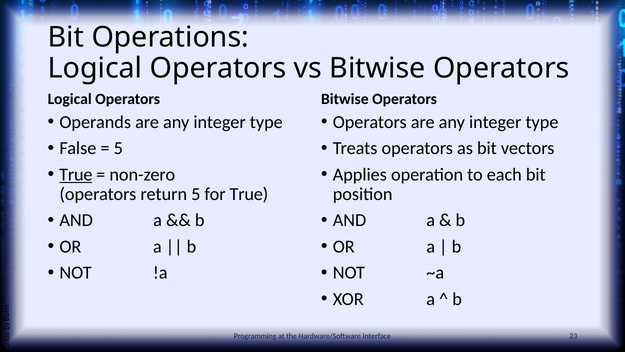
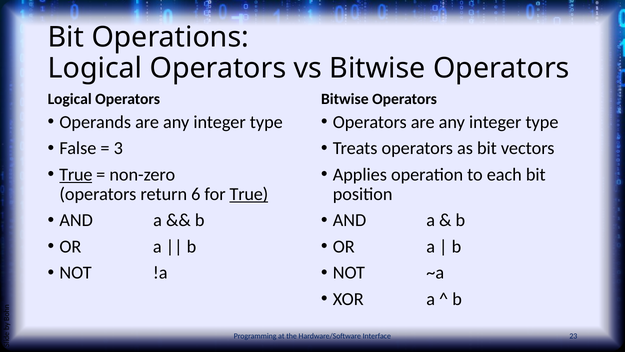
5 at (118, 148): 5 -> 3
return 5: 5 -> 6
True at (249, 194) underline: none -> present
